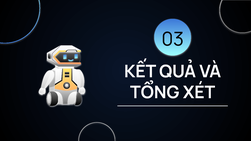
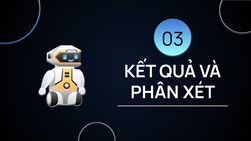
TỔNG: TỔNG -> PHÂN
